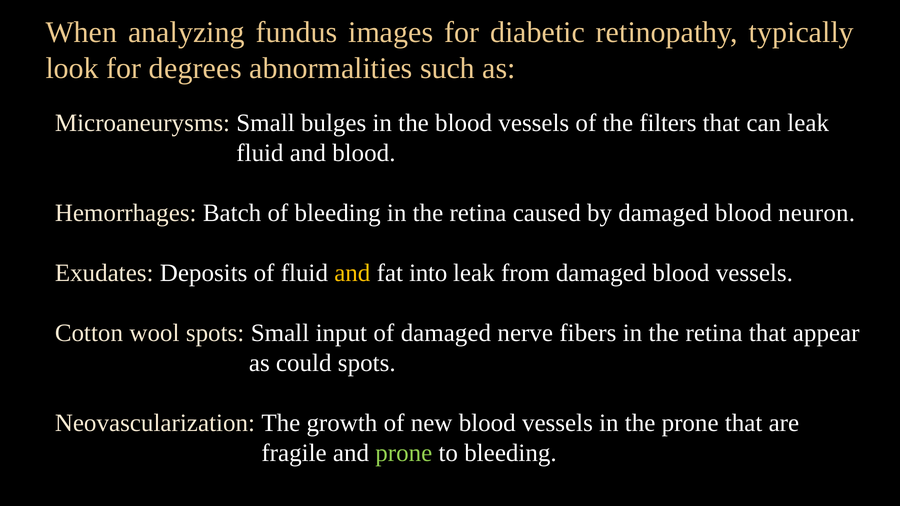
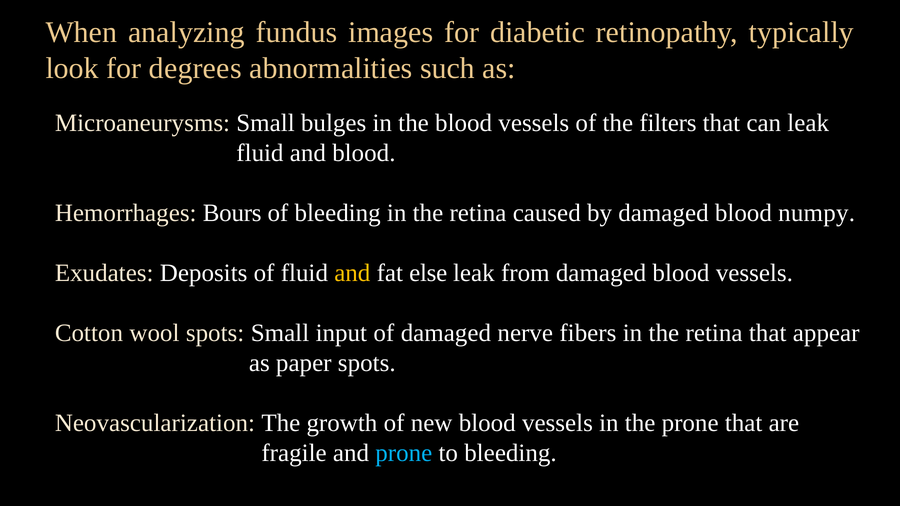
Batch: Batch -> Bours
neuron: neuron -> numpy
into: into -> else
could: could -> paper
prone at (404, 453) colour: light green -> light blue
